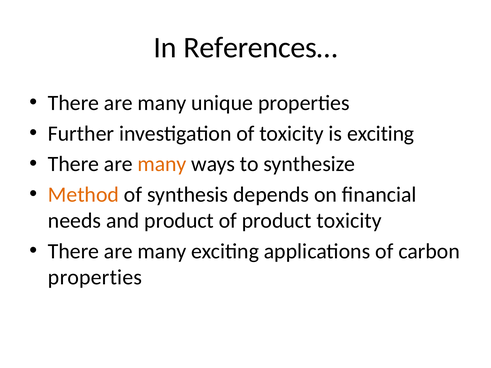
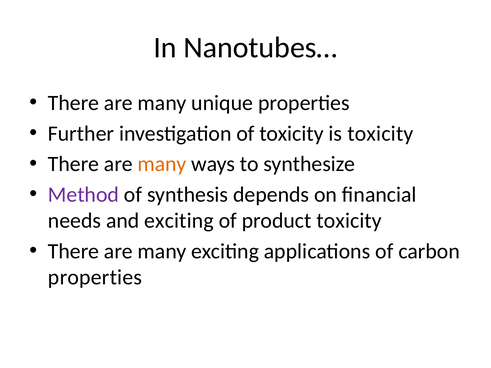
References…: References… -> Nanotubes…
is exciting: exciting -> toxicity
Method colour: orange -> purple
and product: product -> exciting
